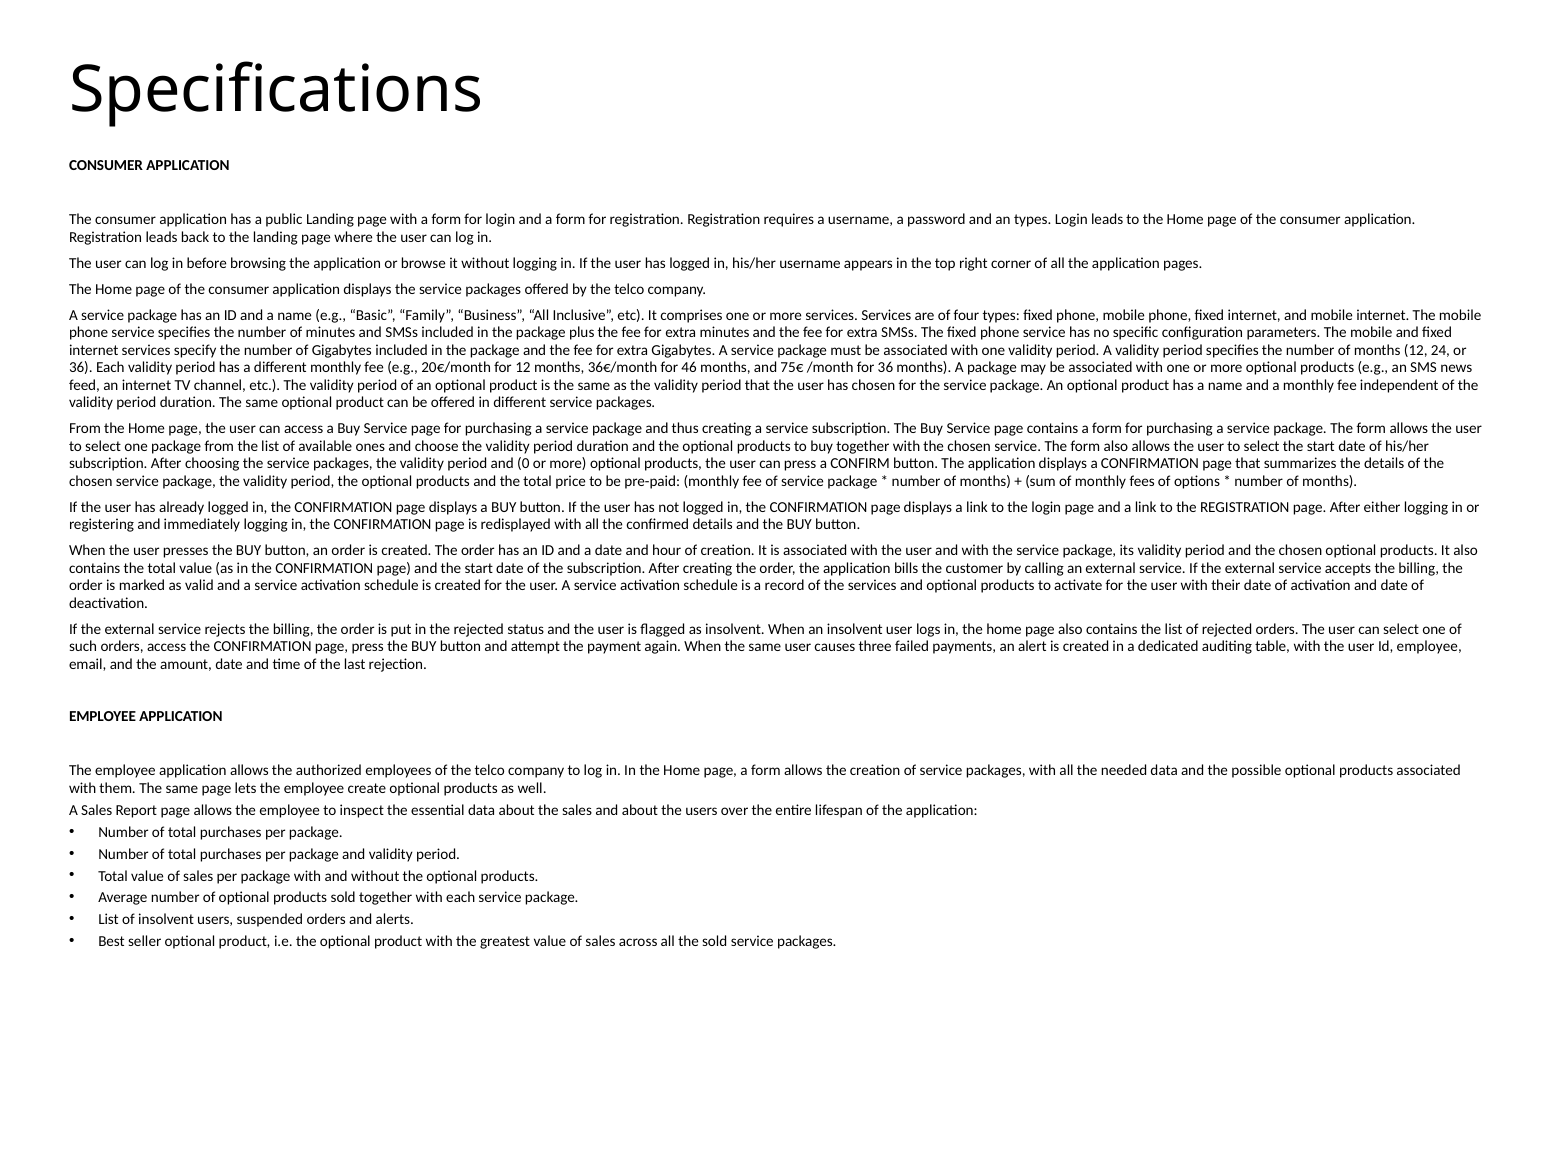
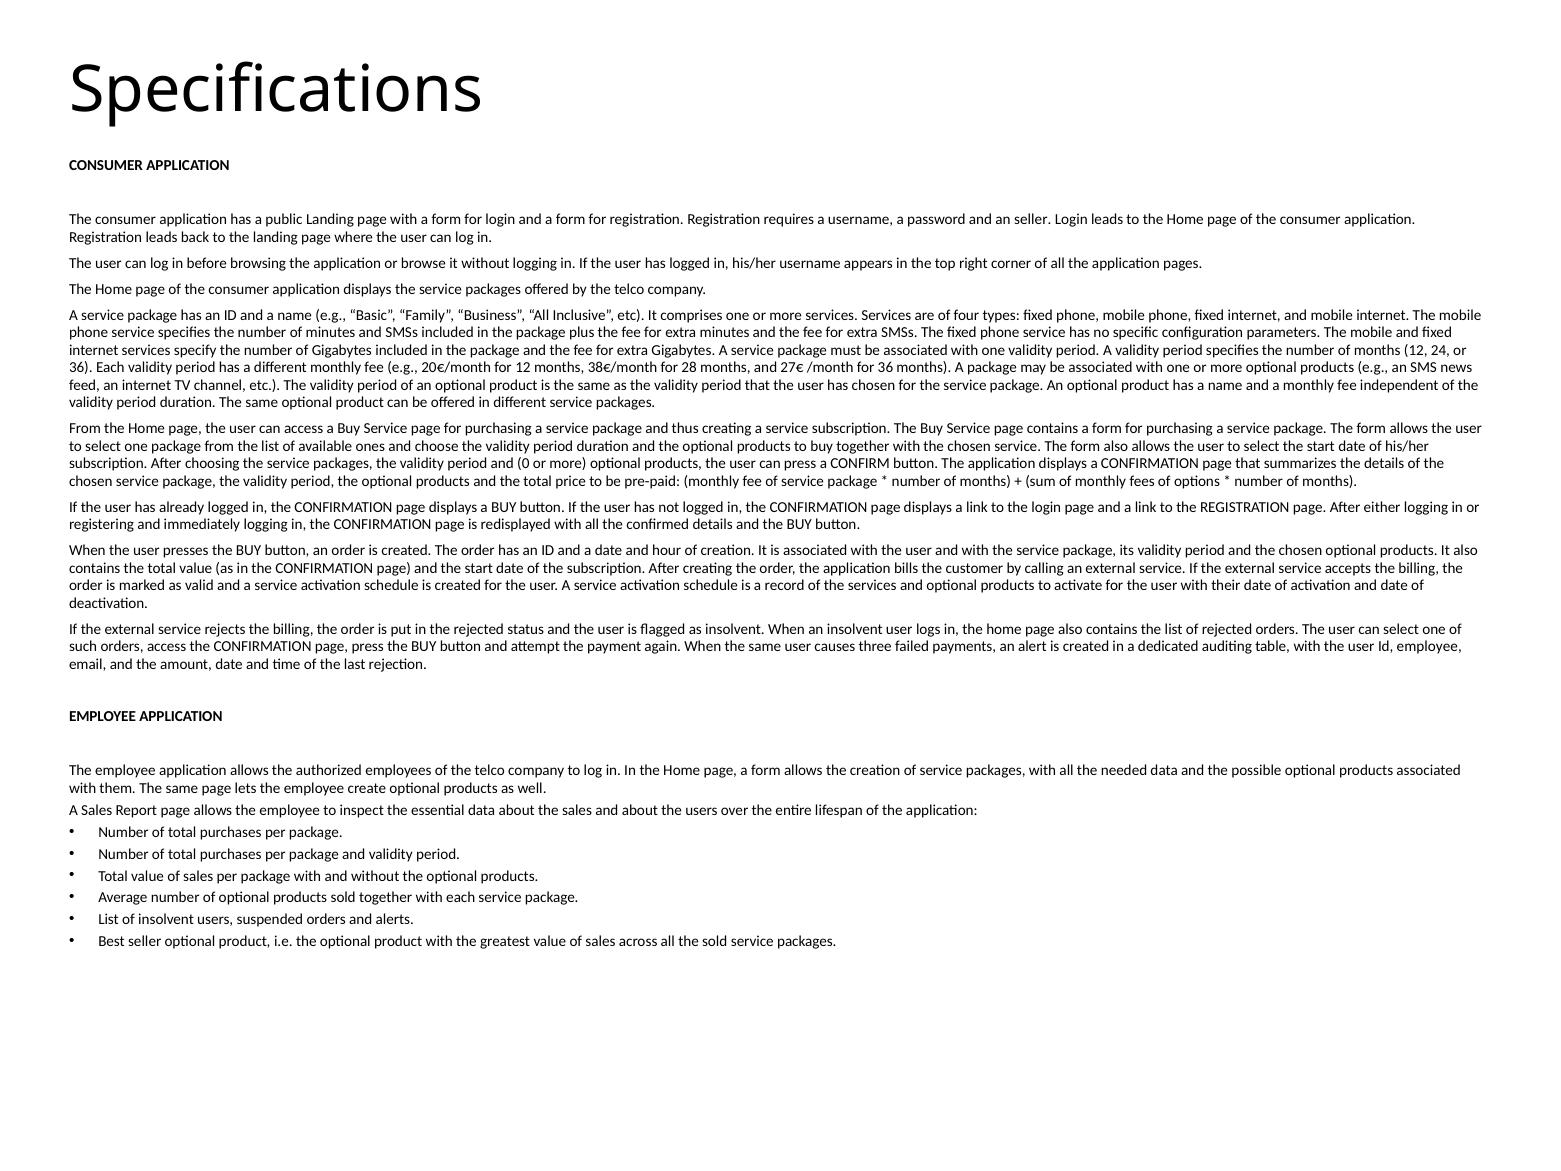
an types: types -> seller
36€/month: 36€/month -> 38€/month
46: 46 -> 28
75€: 75€ -> 27€
